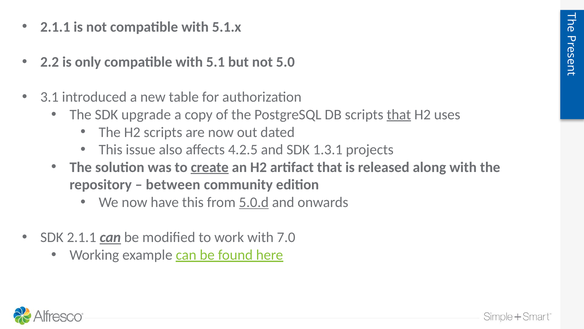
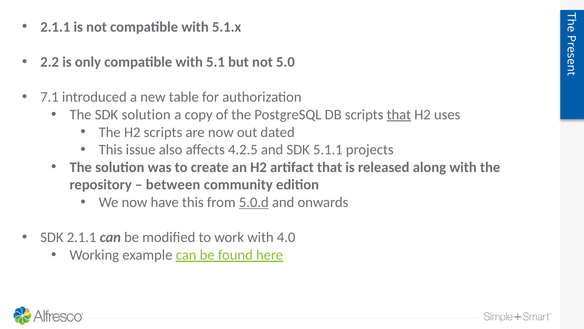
3.1: 3.1 -> 7.1
SDK upgrade: upgrade -> solution
1.3.1: 1.3.1 -> 5.1.1
create underline: present -> none
can at (110, 237) underline: present -> none
7.0: 7.0 -> 4.0
